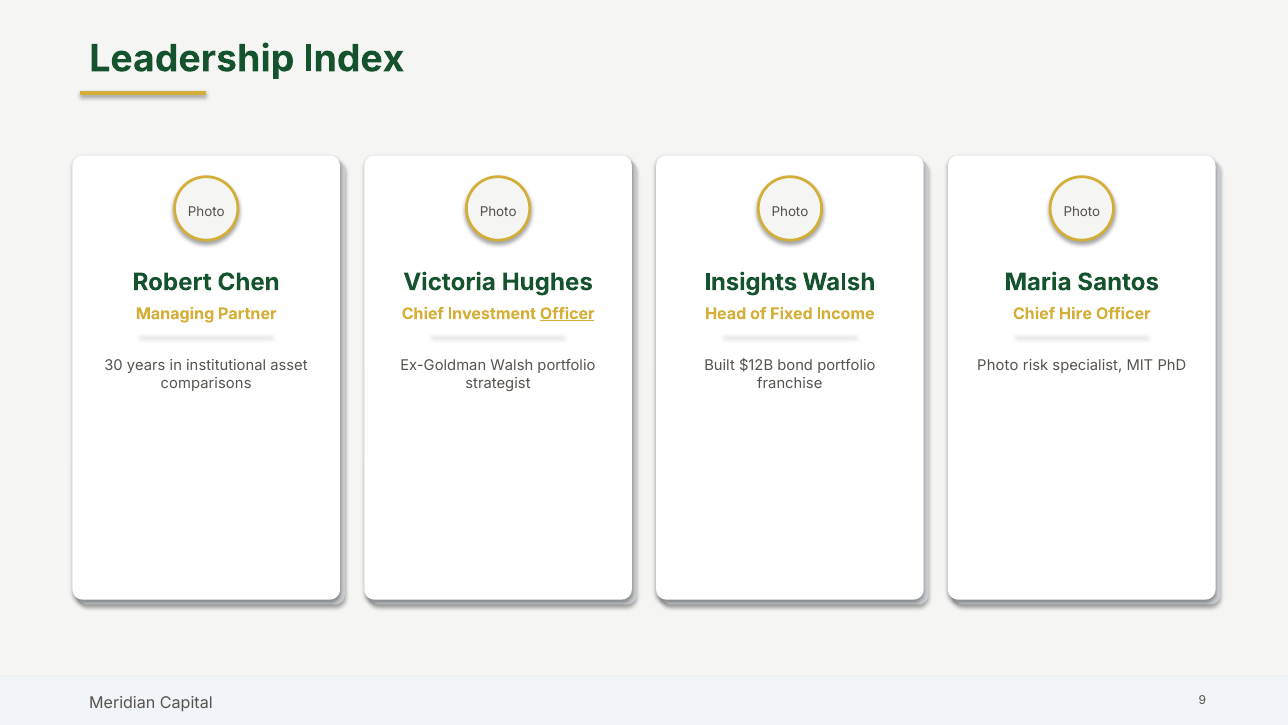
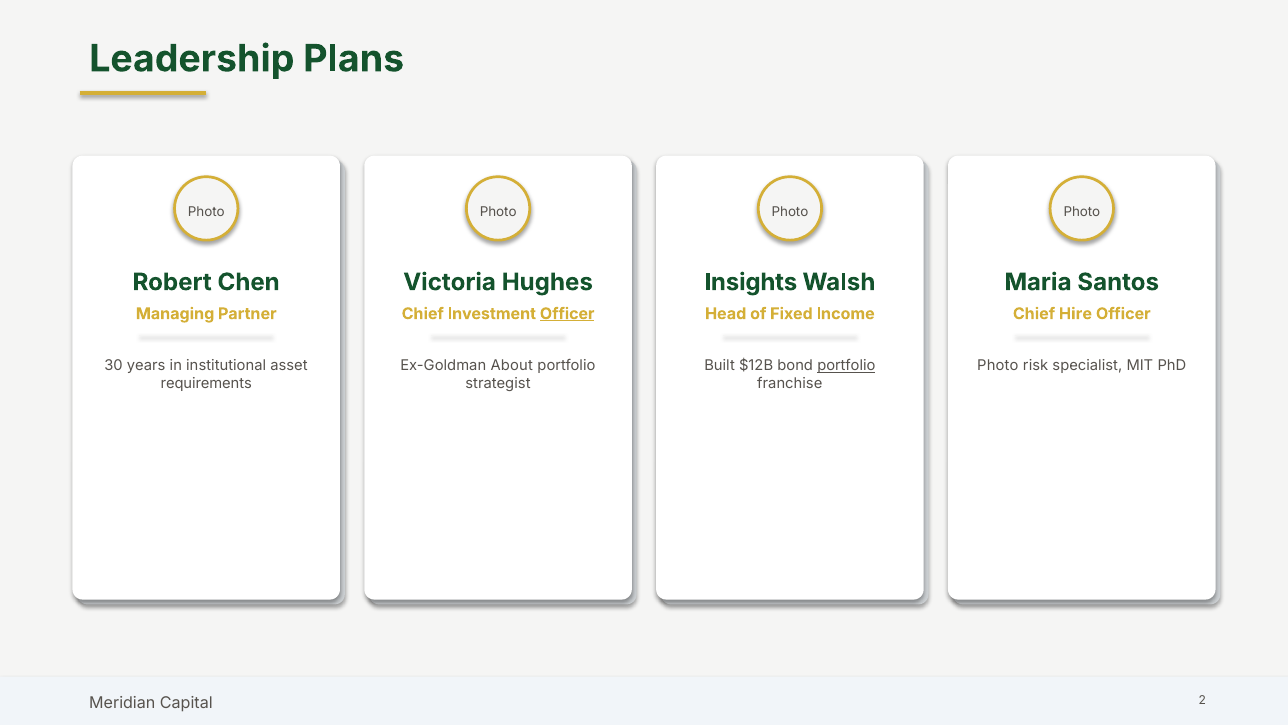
Index: Index -> Plans
Ex-Goldman Walsh: Walsh -> About
portfolio at (846, 366) underline: none -> present
comparisons: comparisons -> requirements
9: 9 -> 2
